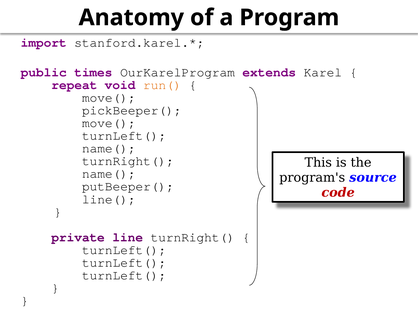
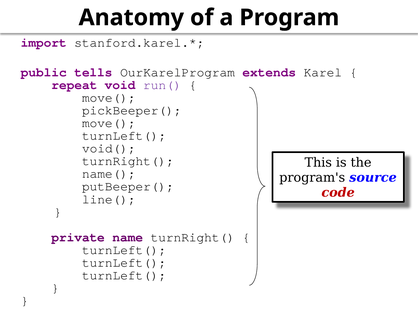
times: times -> tells
run( colour: orange -> purple
name( at (109, 149): name( -> void(
line: line -> name
